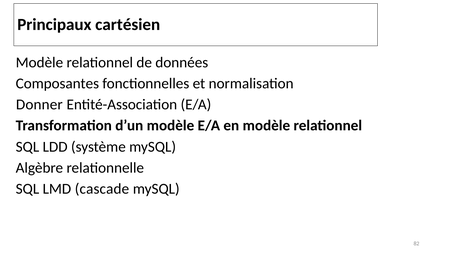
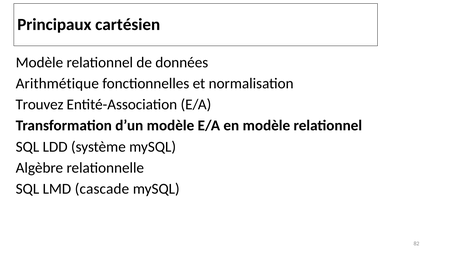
Composantes: Composantes -> Arithmétique
Donner: Donner -> Trouvez
